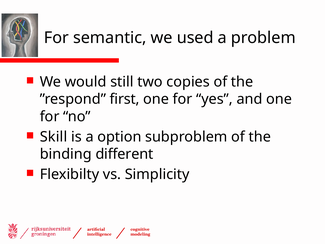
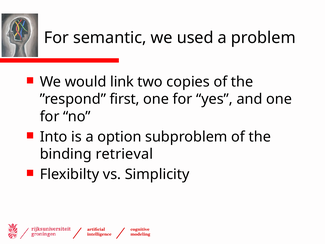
still: still -> link
Skill: Skill -> Into
different: different -> retrieval
